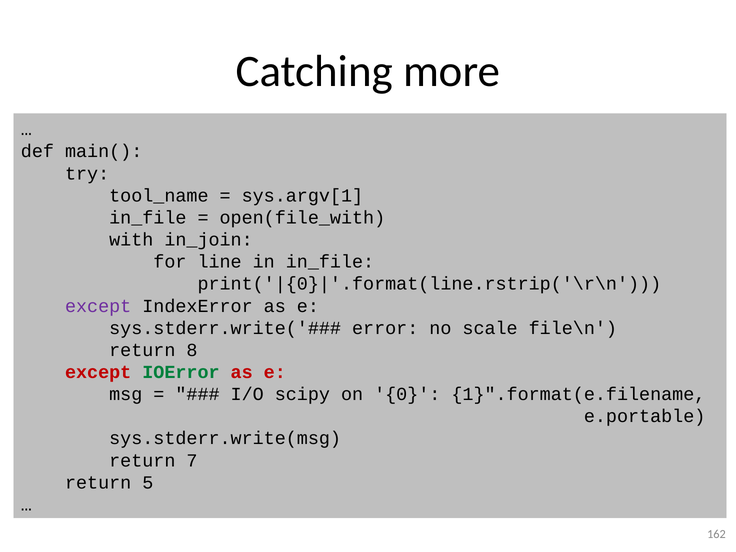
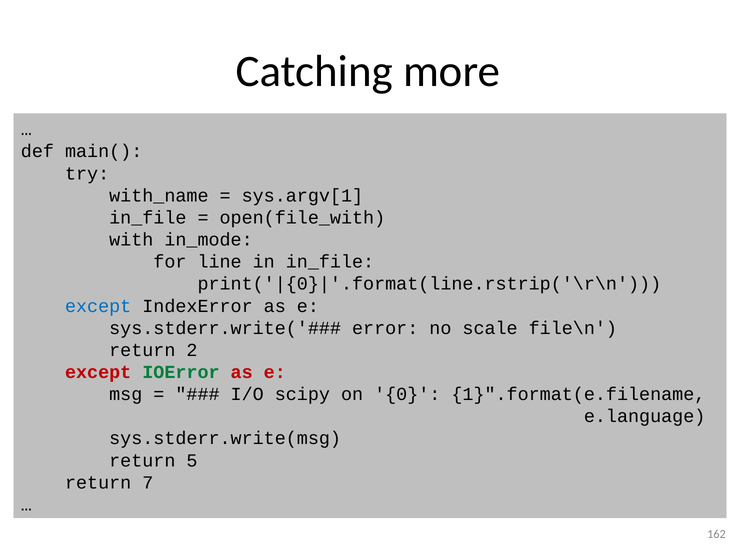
tool_name: tool_name -> with_name
in_join: in_join -> in_mode
except at (98, 306) colour: purple -> blue
8: 8 -> 2
e.portable: e.portable -> e.language
7: 7 -> 5
5: 5 -> 7
